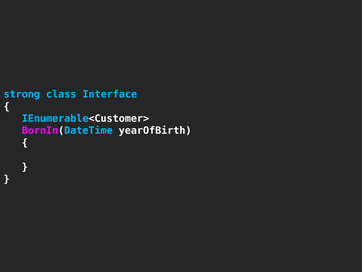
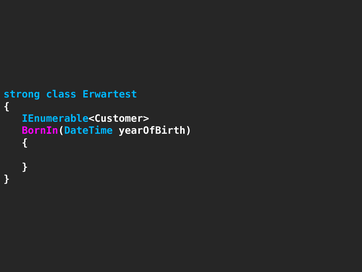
Interface: Interface -> Erwartest
